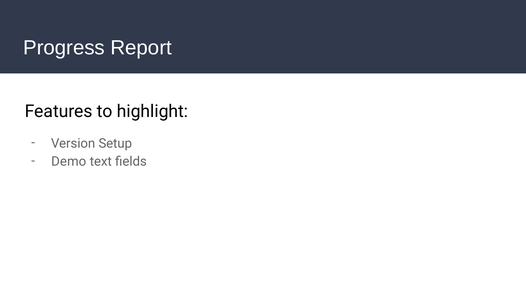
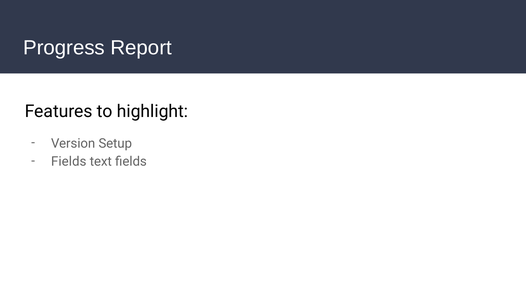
Demo at (69, 161): Demo -> Fields
